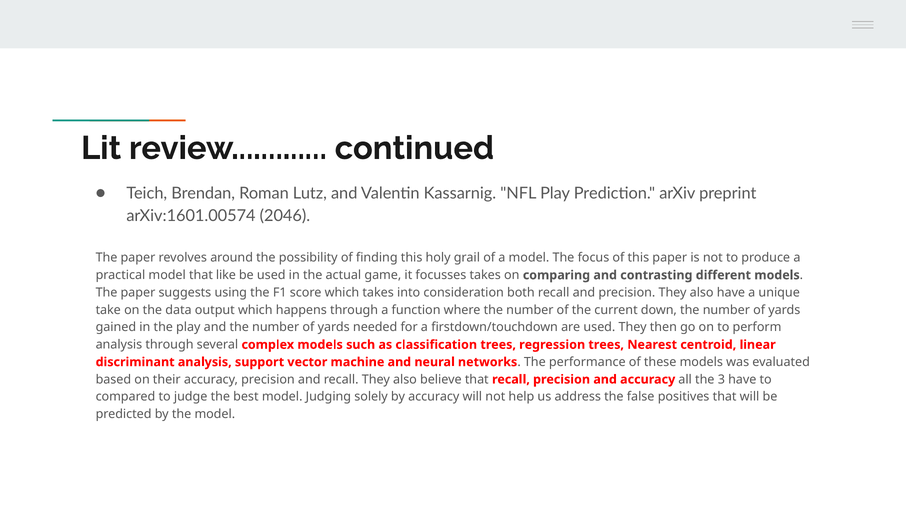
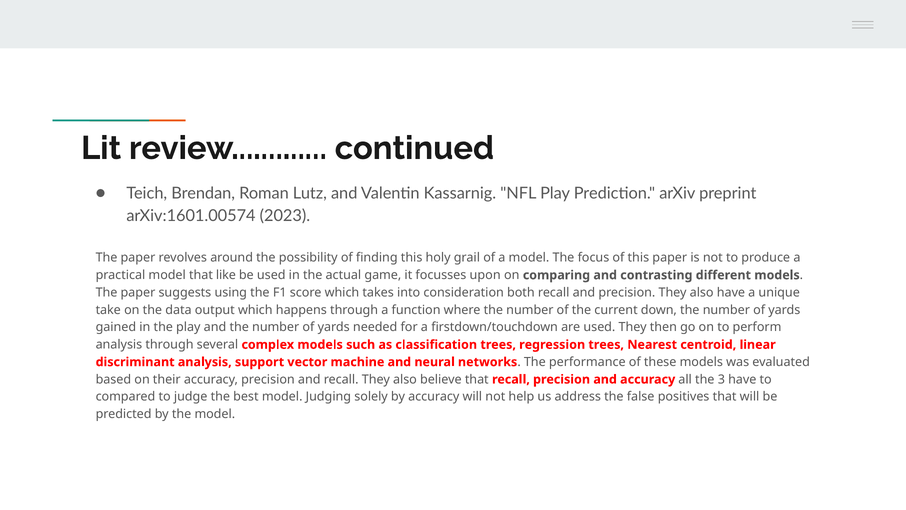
2046: 2046 -> 2023
focusses takes: takes -> upon
